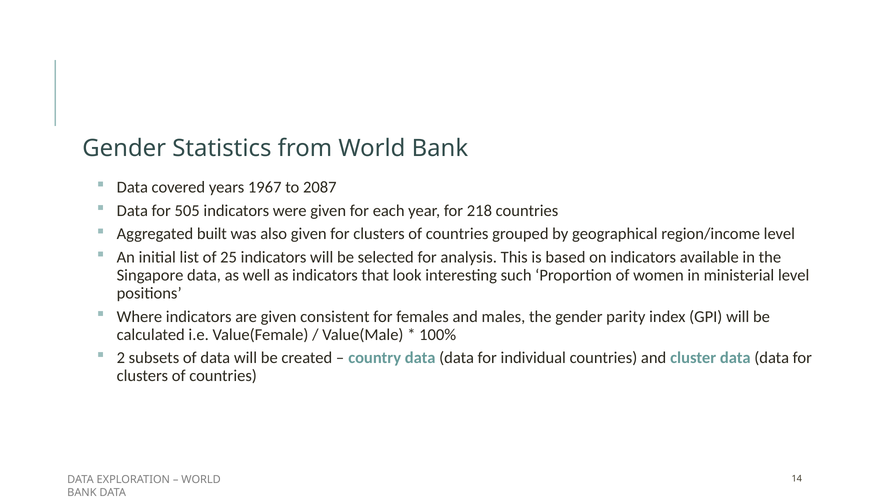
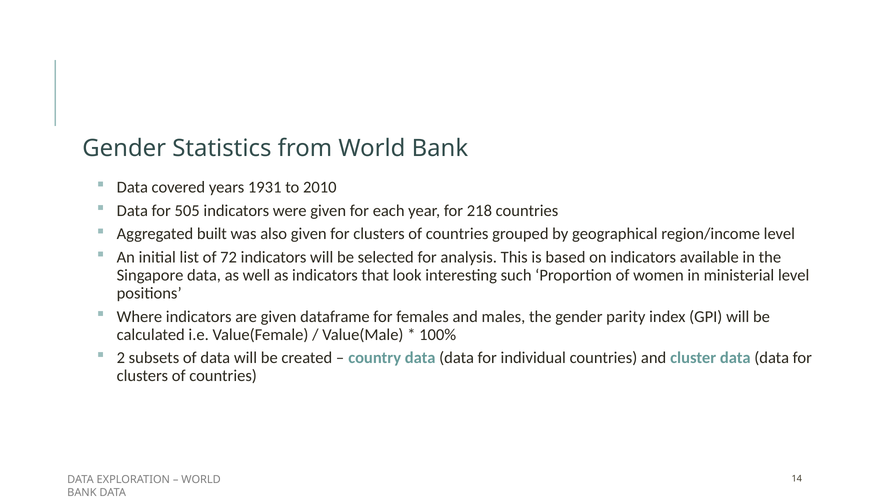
1967: 1967 -> 1931
2087: 2087 -> 2010
25: 25 -> 72
consistent: consistent -> dataframe
